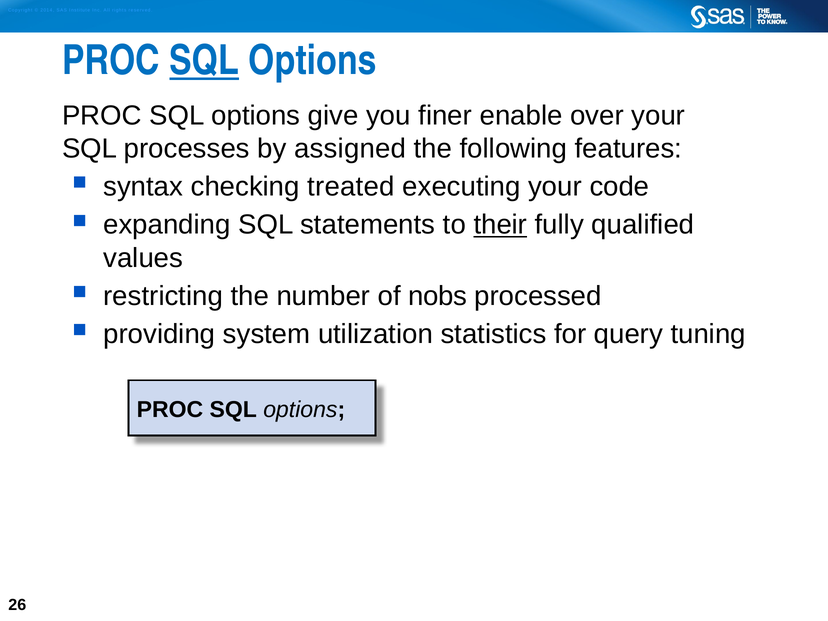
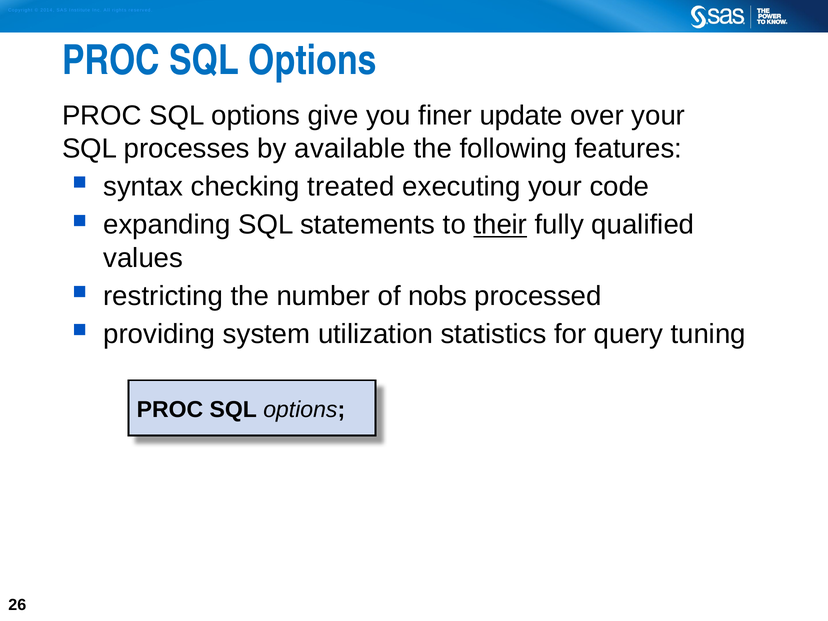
SQL at (204, 61) underline: present -> none
enable: enable -> update
assigned: assigned -> available
